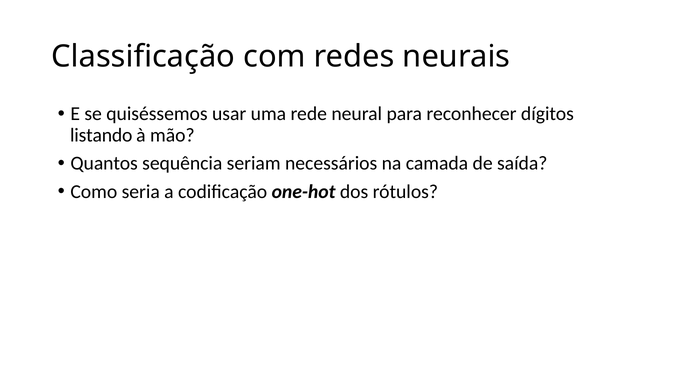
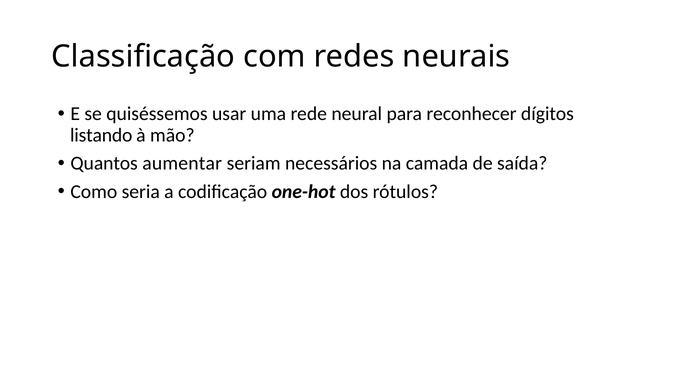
sequência: sequência -> aumentar
